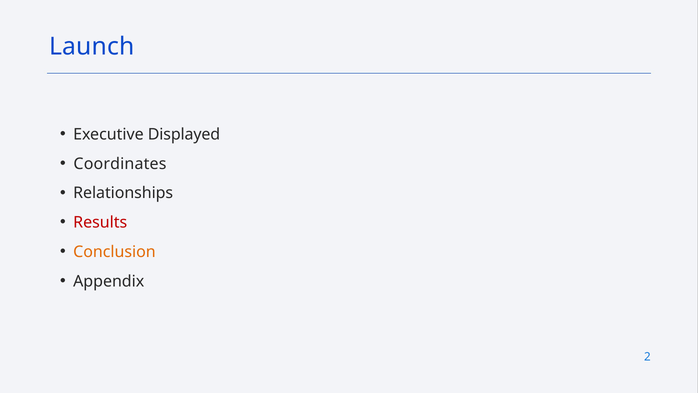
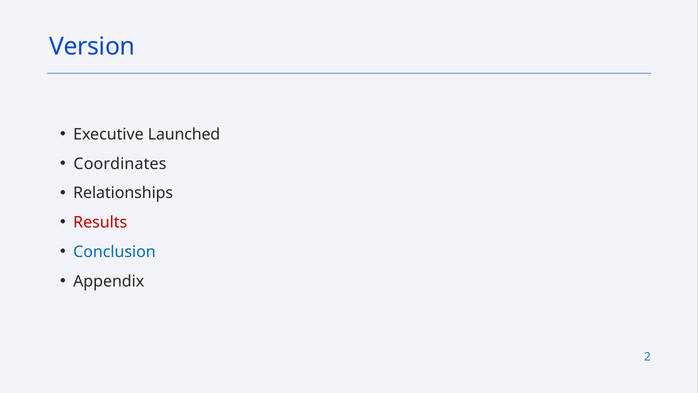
Launch: Launch -> Version
Displayed: Displayed -> Launched
Conclusion colour: orange -> blue
